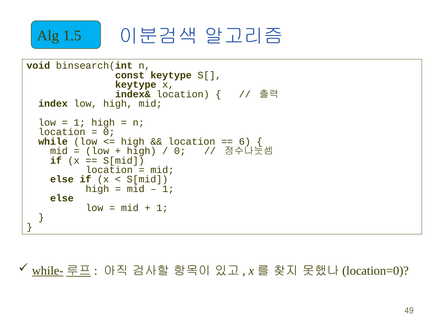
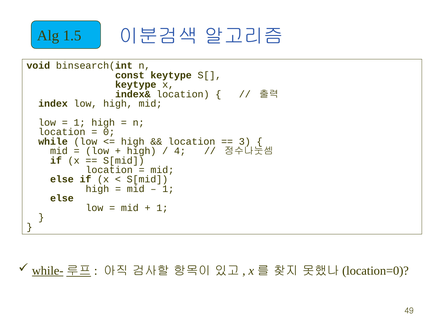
6: 6 -> 3
0 at (180, 151): 0 -> 4
